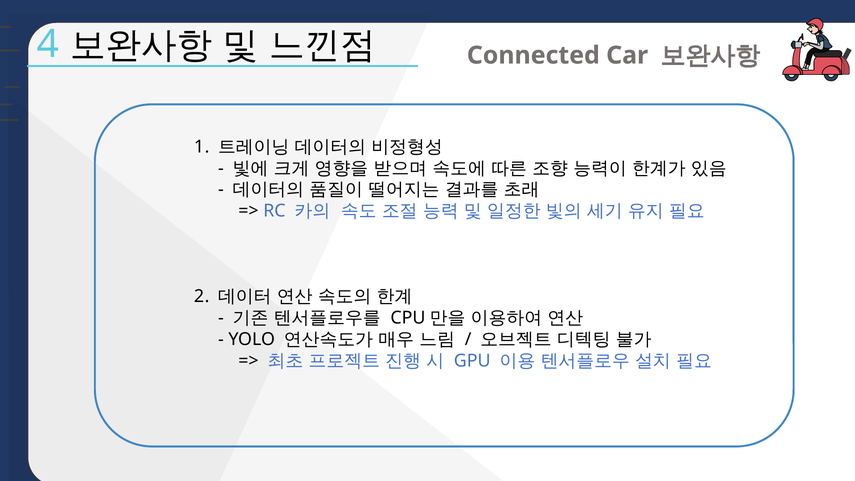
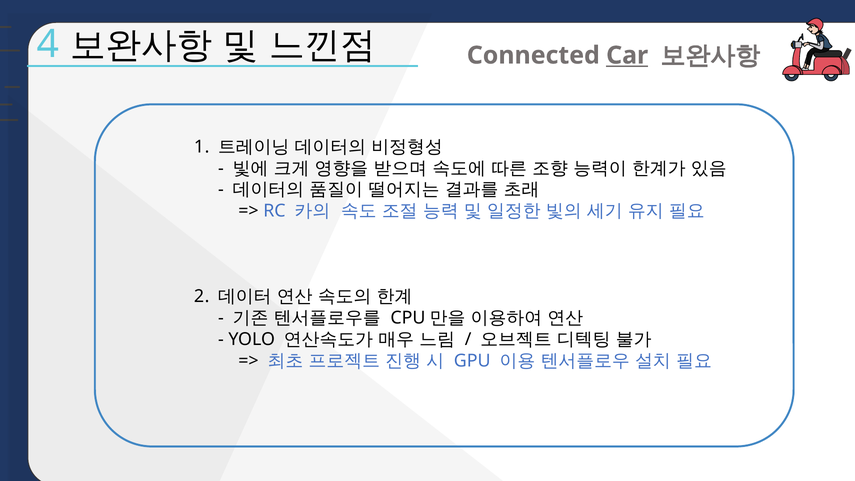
Car at (627, 55) underline: none -> present
